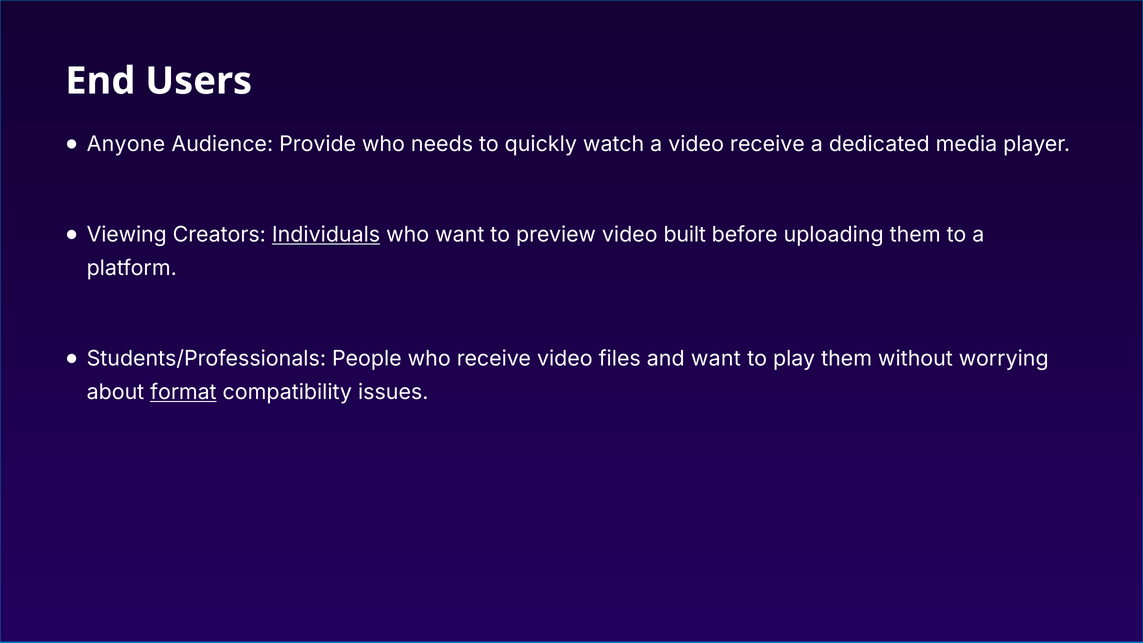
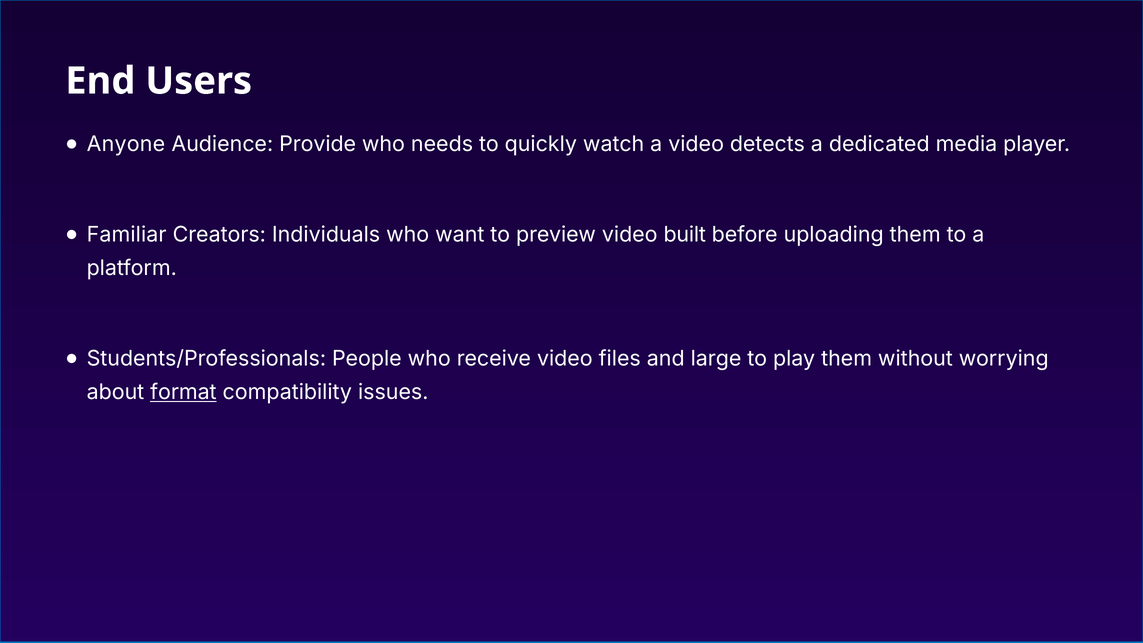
video receive: receive -> detects
Viewing: Viewing -> Familiar
Individuals underline: present -> none
and want: want -> large
